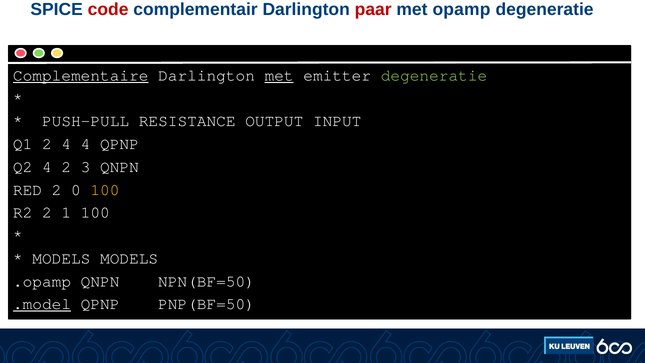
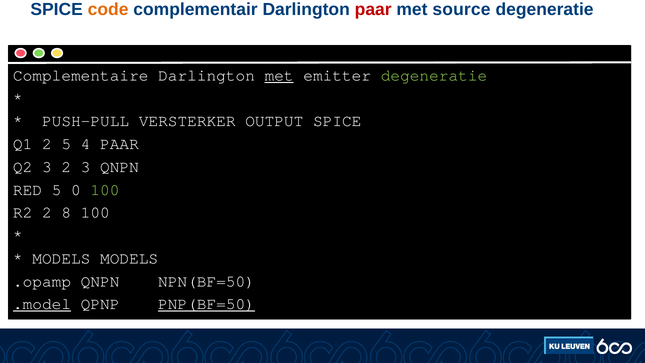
code colour: red -> orange
opamp: opamp -> source
Complementaire underline: present -> none
RESISTANCE: RESISTANCE -> VERSTERKER
OUTPUT INPUT: INPUT -> SPICE
2 4: 4 -> 5
4 QPNP: QPNP -> PAAR
Q2 4: 4 -> 3
RED 2: 2 -> 5
100 at (105, 190) colour: yellow -> light green
1: 1 -> 8
PNP(BF=50 underline: none -> present
